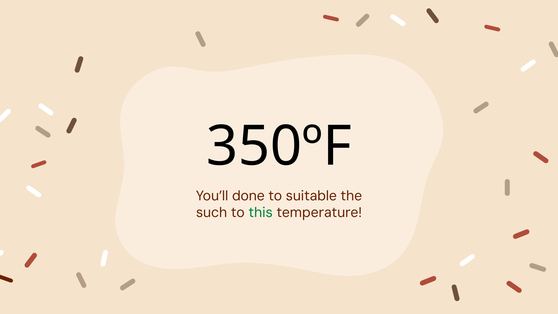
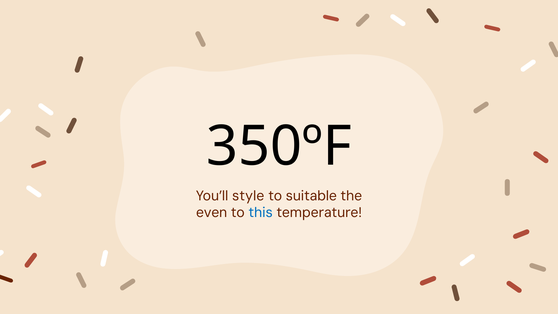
done: done -> style
such: such -> even
this colour: green -> blue
